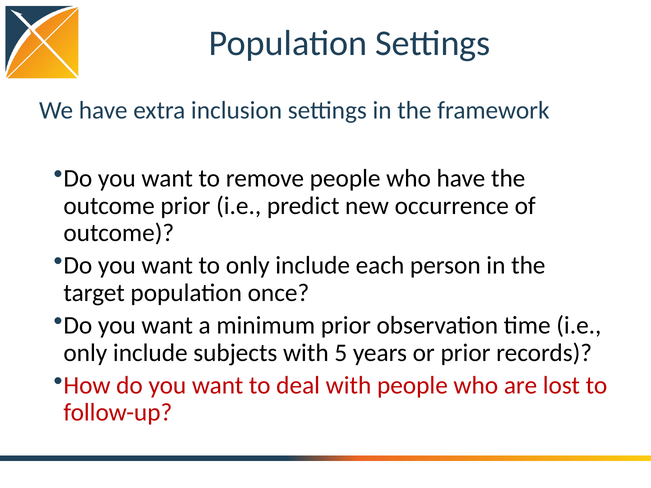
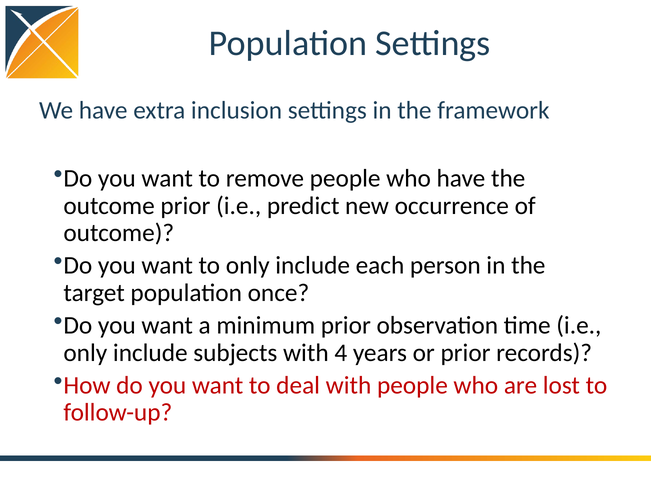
5: 5 -> 4
